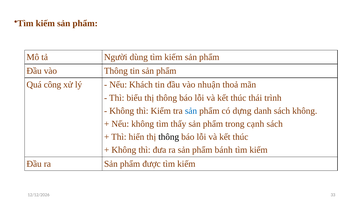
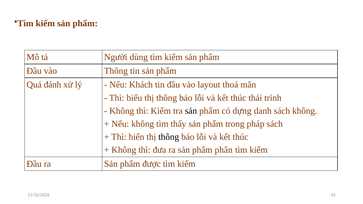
công: công -> đánh
nhuận: nhuận -> layout
sản at (191, 111) colour: blue -> black
cạnh: cạnh -> pháp
bánh: bánh -> phân
